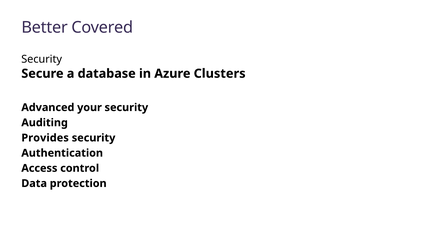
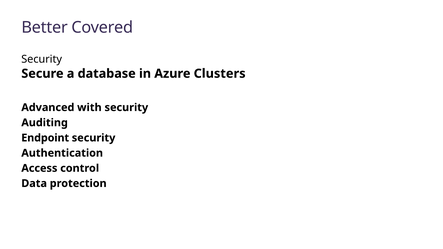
your: your -> with
Provides: Provides -> Endpoint
